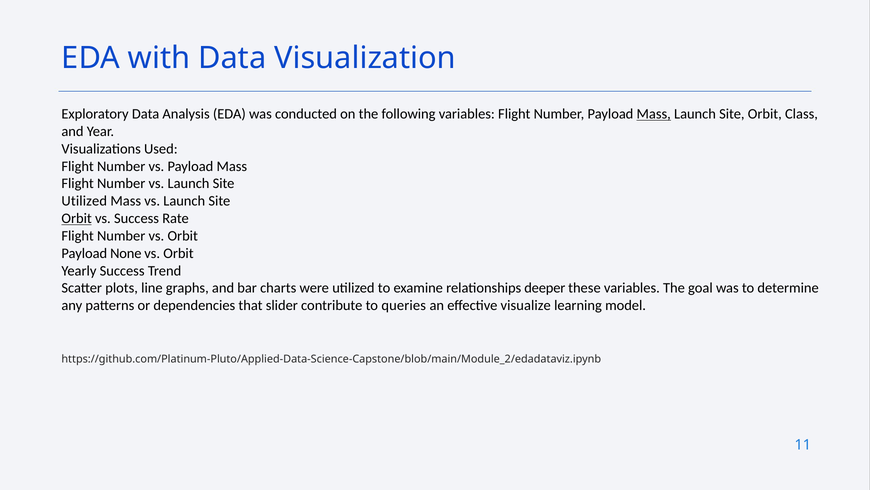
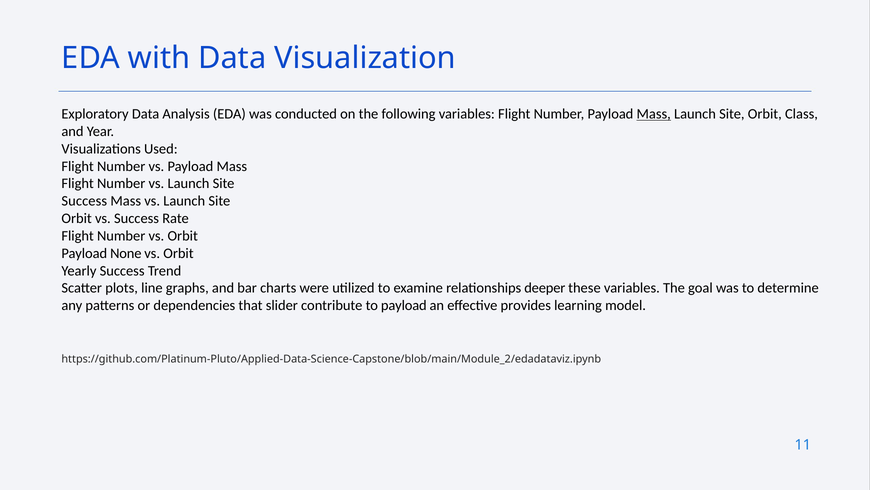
Utilized at (84, 201): Utilized -> Success
Orbit at (77, 218) underline: present -> none
to queries: queries -> payload
visualize: visualize -> provides
